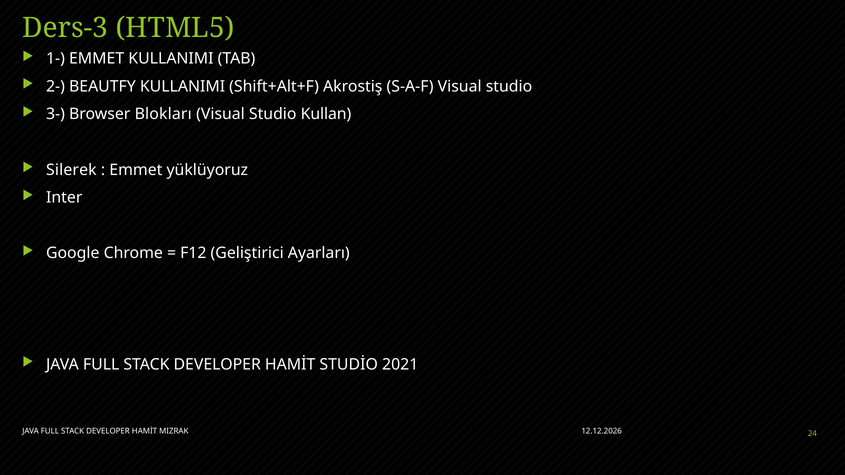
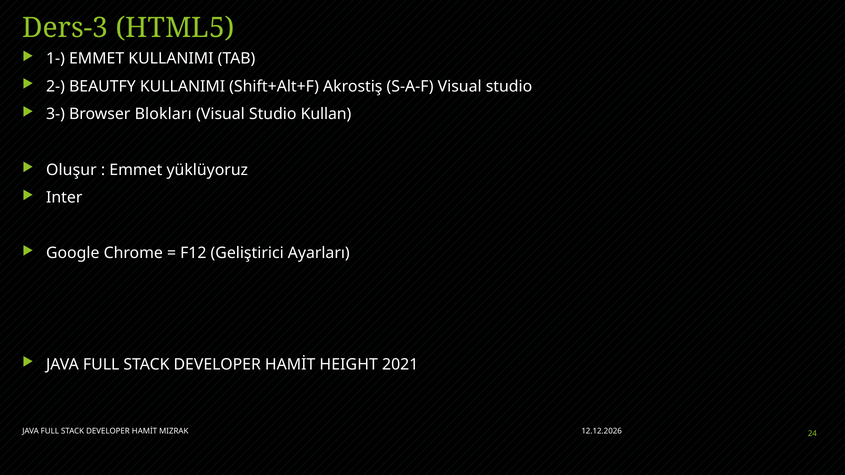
Silerek: Silerek -> Oluşur
STUDİO: STUDİO -> HEIGHT
